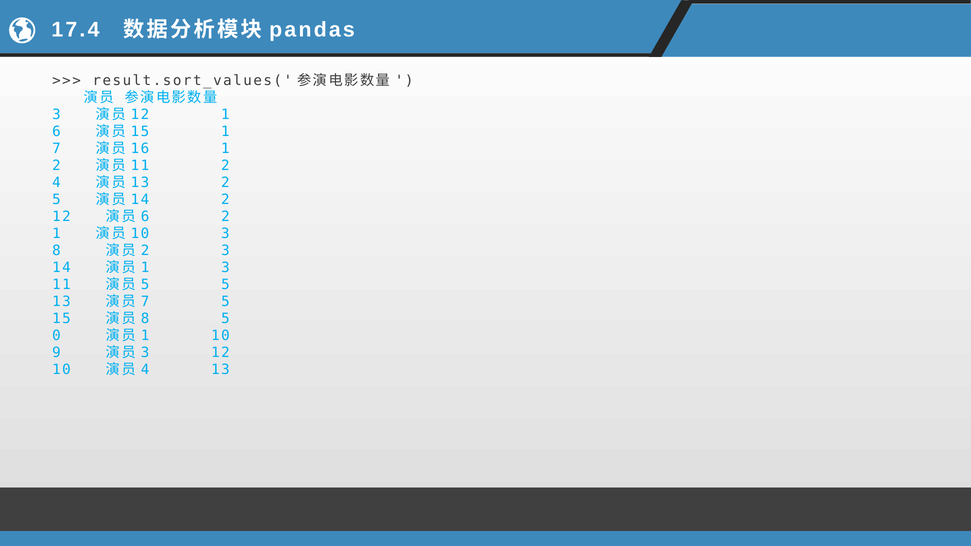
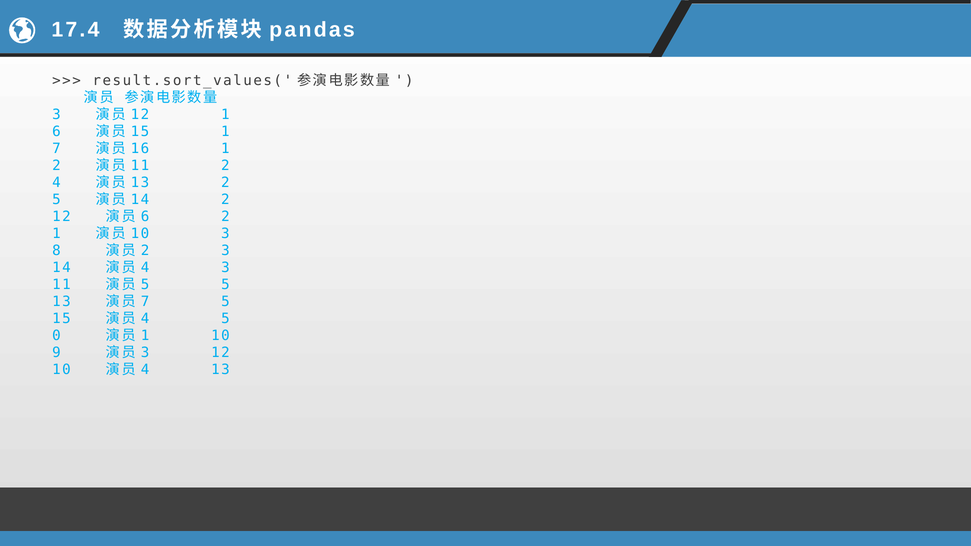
1 at (145, 268): 1 -> 4
8 at (145, 319): 8 -> 4
